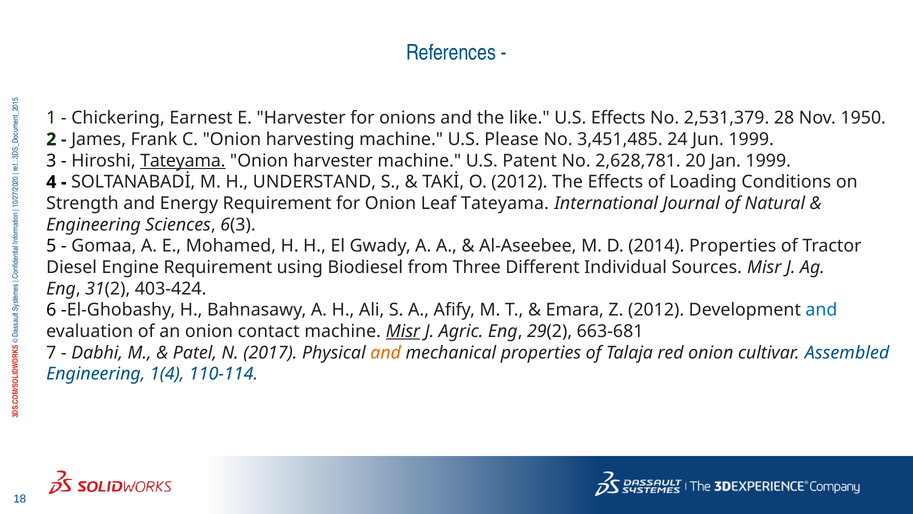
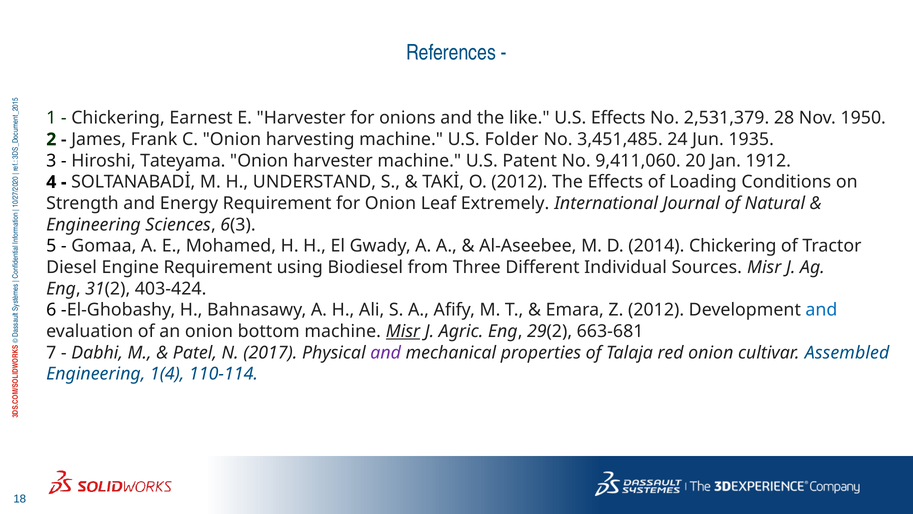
Please: Please -> Folder
Jun 1999: 1999 -> 1935
Tateyama at (183, 161) underline: present -> none
2,628,781: 2,628,781 -> 9,411,060
Jan 1999: 1999 -> 1912
Leaf Tateyama: Tateyama -> Extremely
2014 Properties: Properties -> Chickering
contact: contact -> bottom
and at (386, 352) colour: orange -> purple
